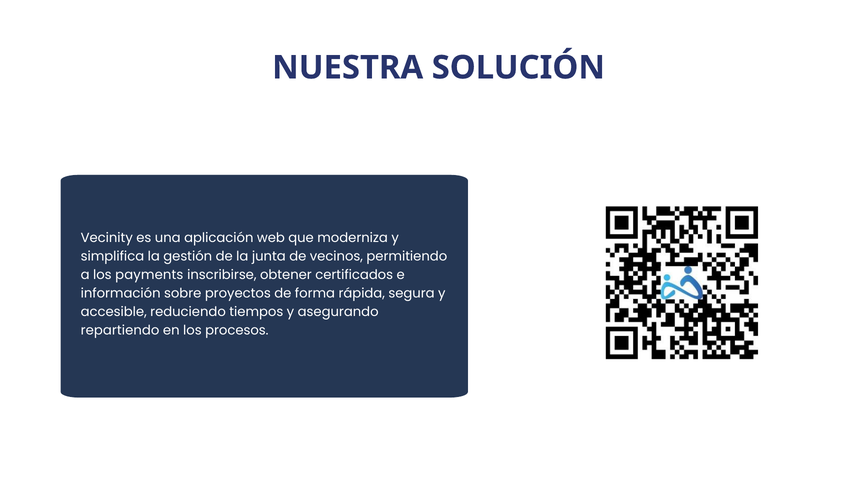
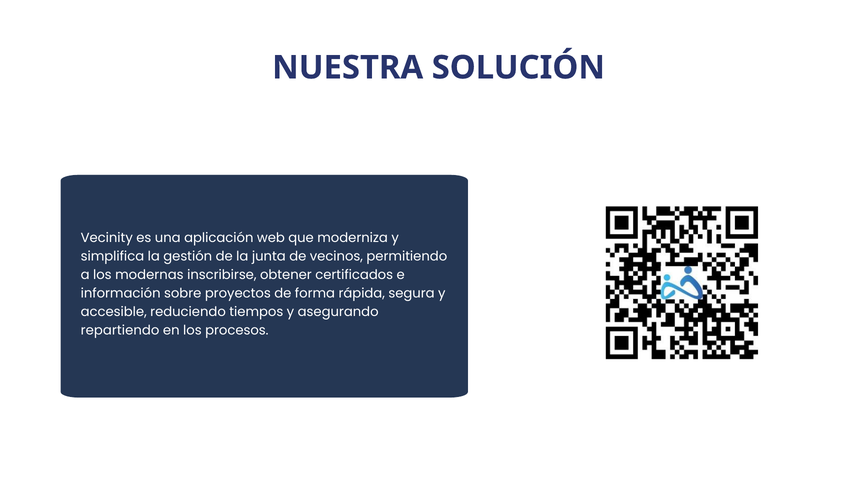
payments: payments -> modernas
